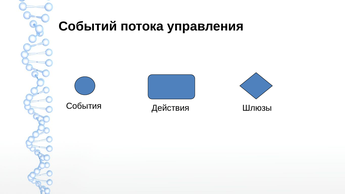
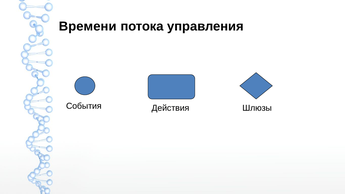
Событий: Событий -> Времени
